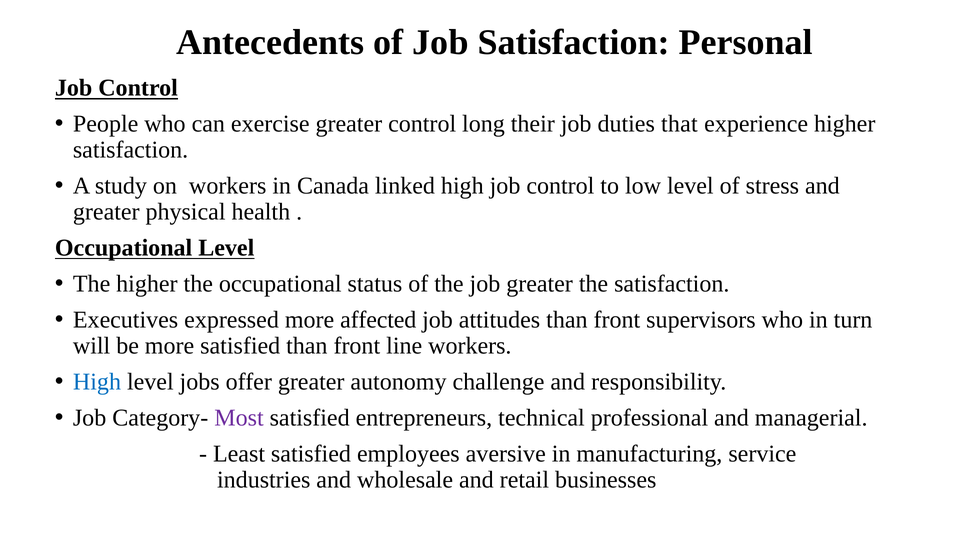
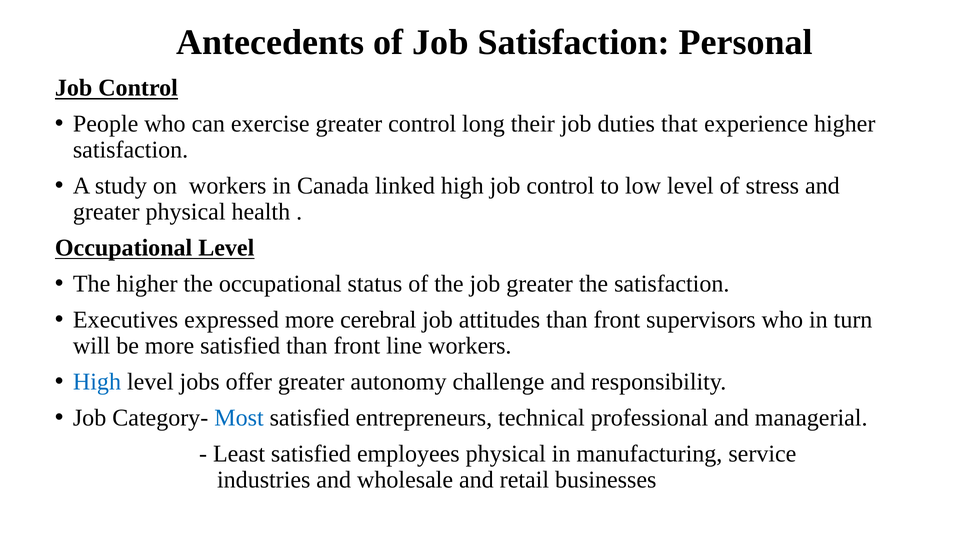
affected: affected -> cerebral
Most colour: purple -> blue
employees aversive: aversive -> physical
